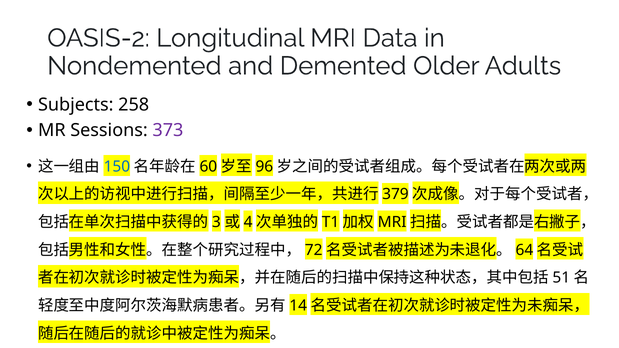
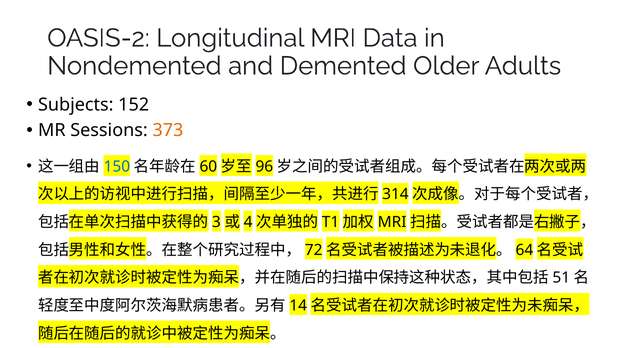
258: 258 -> 152
373 colour: purple -> orange
379: 379 -> 314
